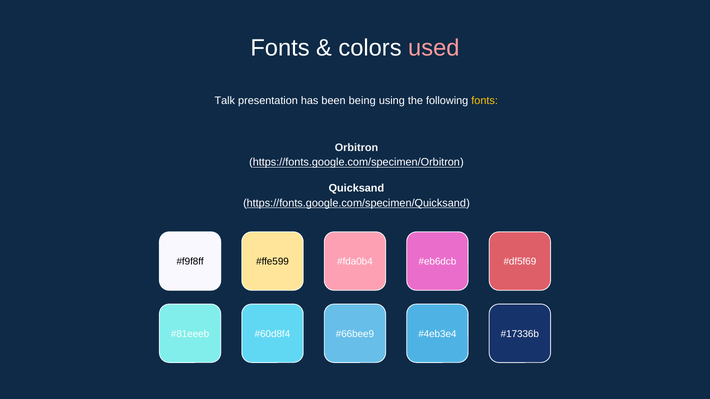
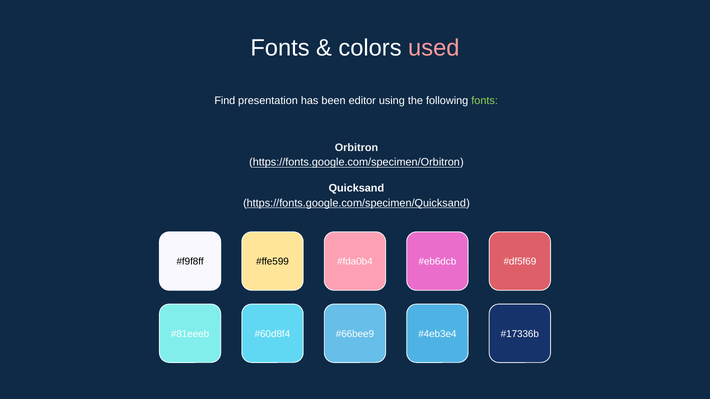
Talk: Talk -> Find
being: being -> editor
fonts at (485, 101) colour: yellow -> light green
